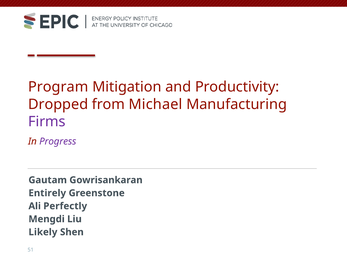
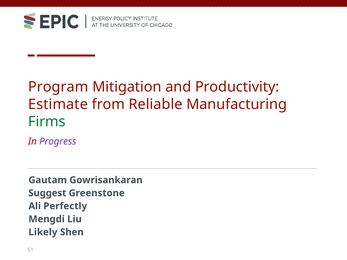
Dropped: Dropped -> Estimate
Michael: Michael -> Reliable
Firms colour: purple -> green
Entirely: Entirely -> Suggest
